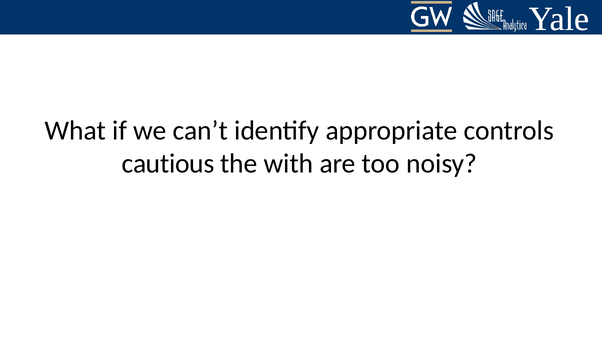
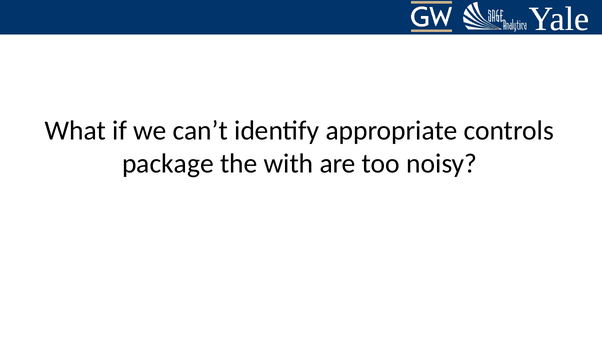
cautious: cautious -> package
